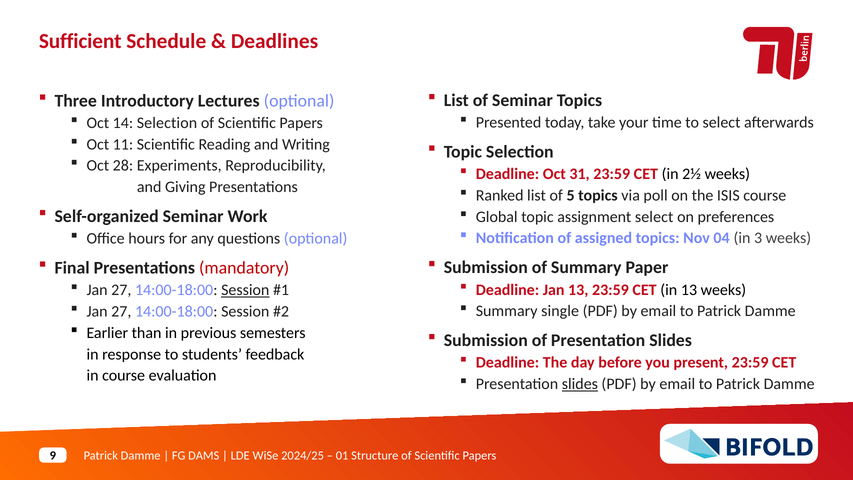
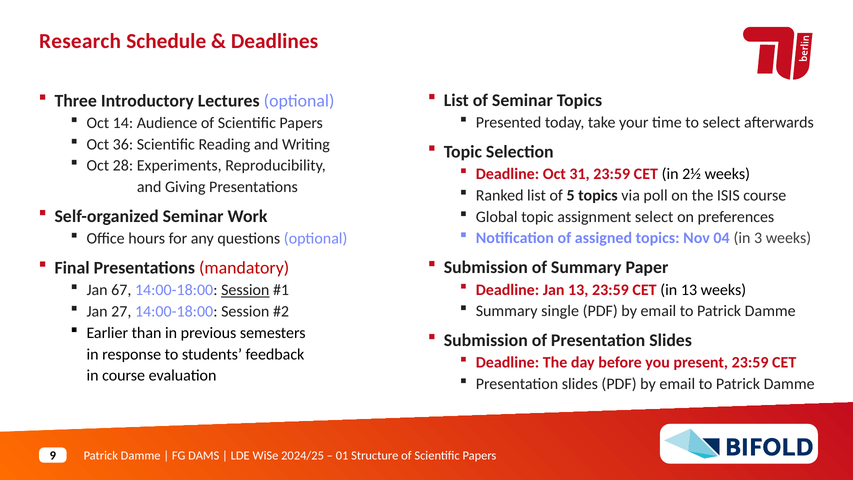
Sufficient: Sufficient -> Research
14 Selection: Selection -> Audience
11: 11 -> 36
27 at (121, 290): 27 -> 67
slides at (580, 384) underline: present -> none
